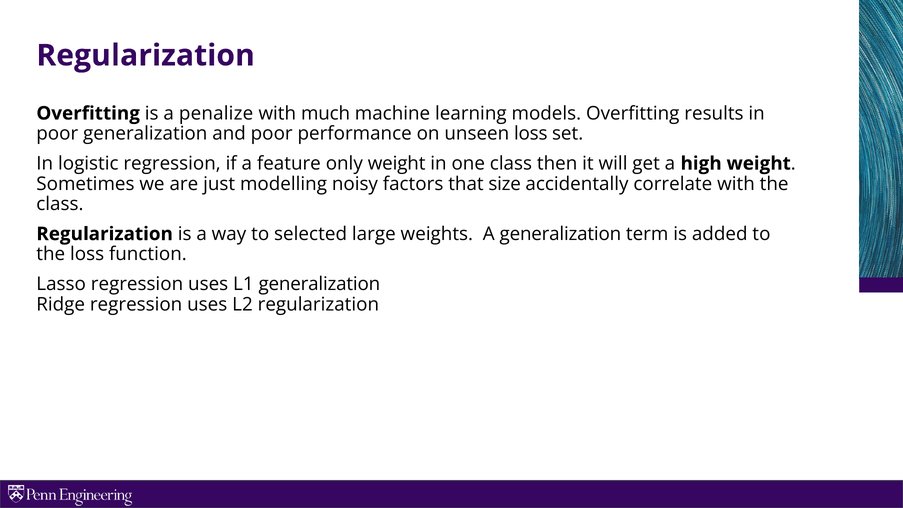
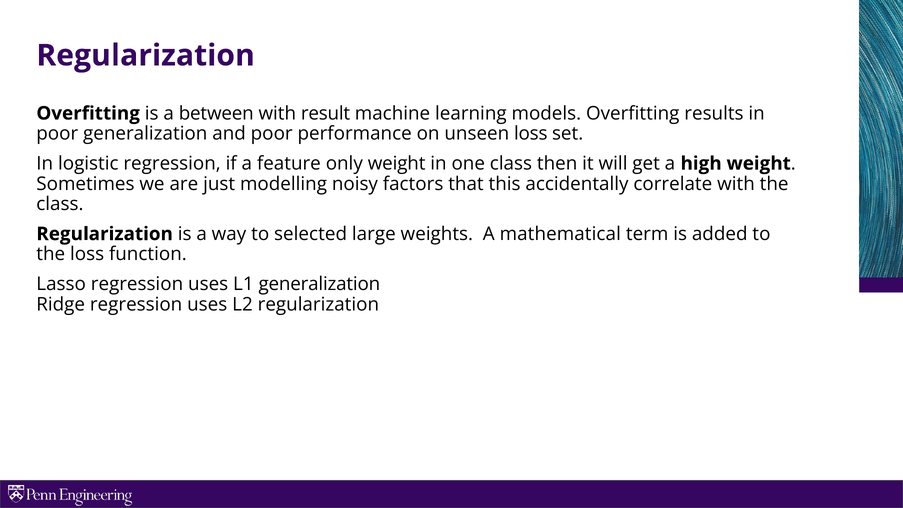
penalize: penalize -> between
much: much -> result
size: size -> this
A generalization: generalization -> mathematical
